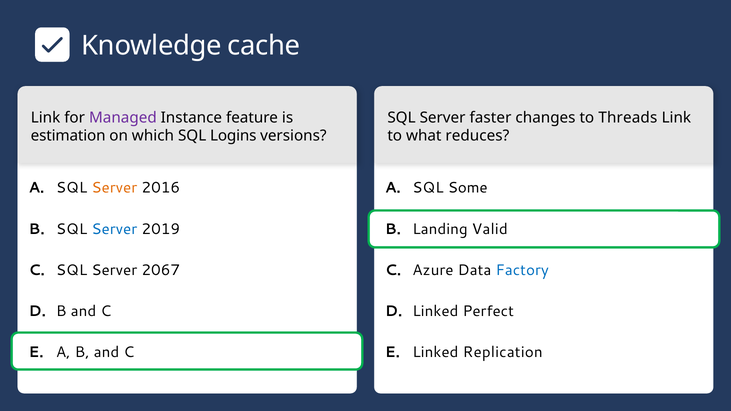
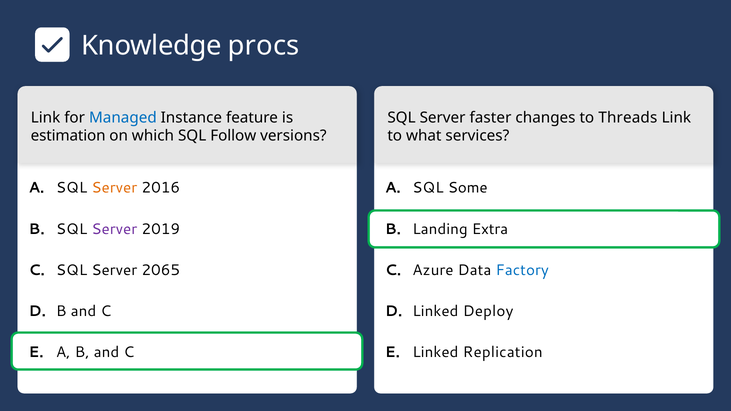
cache: cache -> procs
Managed colour: purple -> blue
Logins: Logins -> Follow
reduces: reduces -> services
Server at (114, 229) colour: blue -> purple
Valid: Valid -> Extra
2067: 2067 -> 2065
Perfect: Perfect -> Deploy
